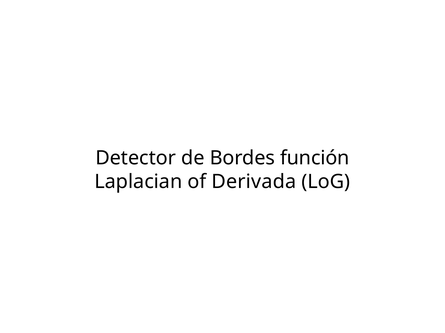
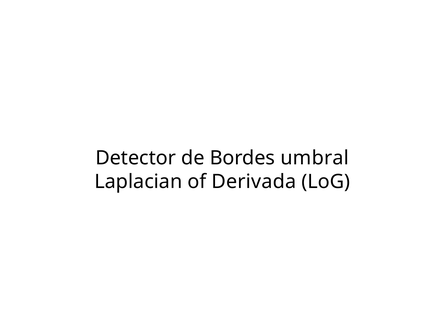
función: función -> umbral
